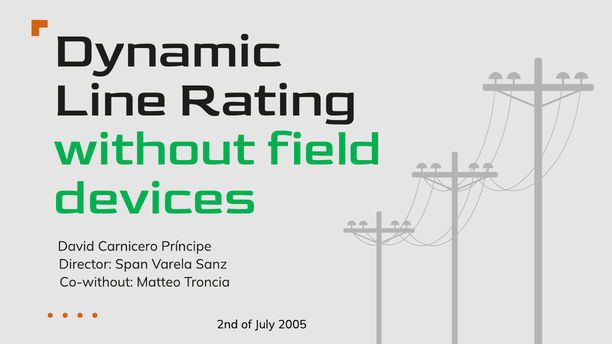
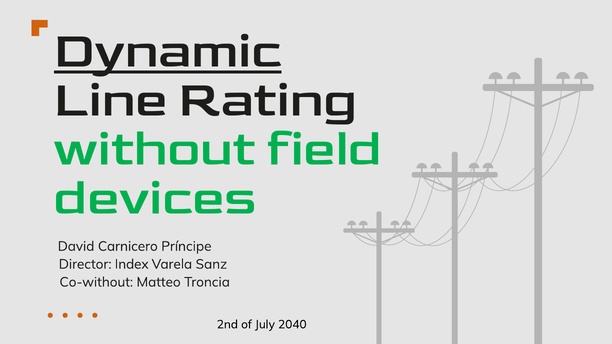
Dynamic underline: none -> present
Span: Span -> Index
2005: 2005 -> 2040
